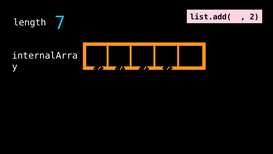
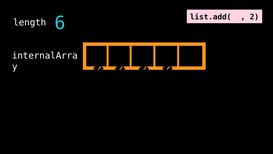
7: 7 -> 6
